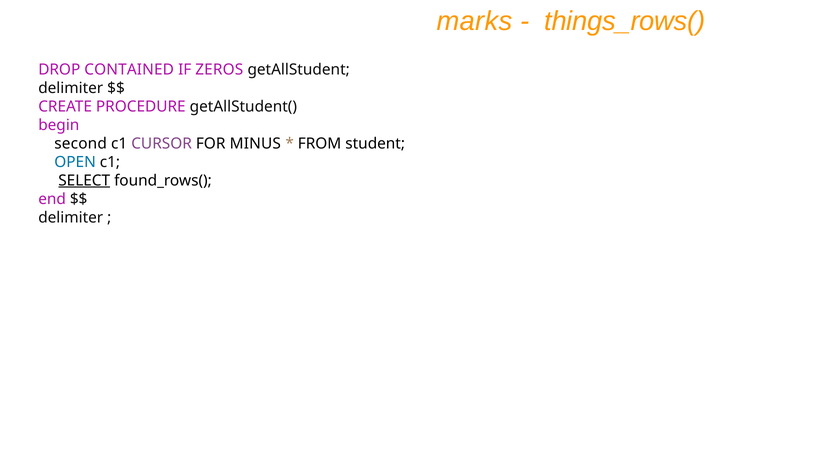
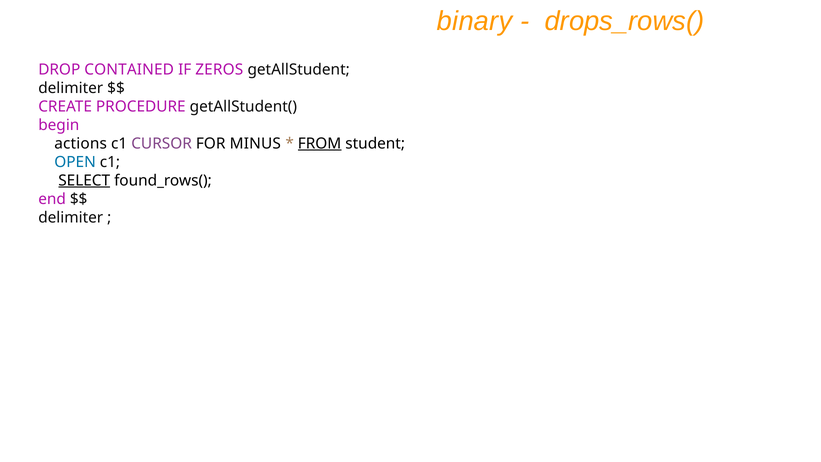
marks: marks -> binary
things_rows(: things_rows( -> drops_rows(
second: second -> actions
FROM underline: none -> present
